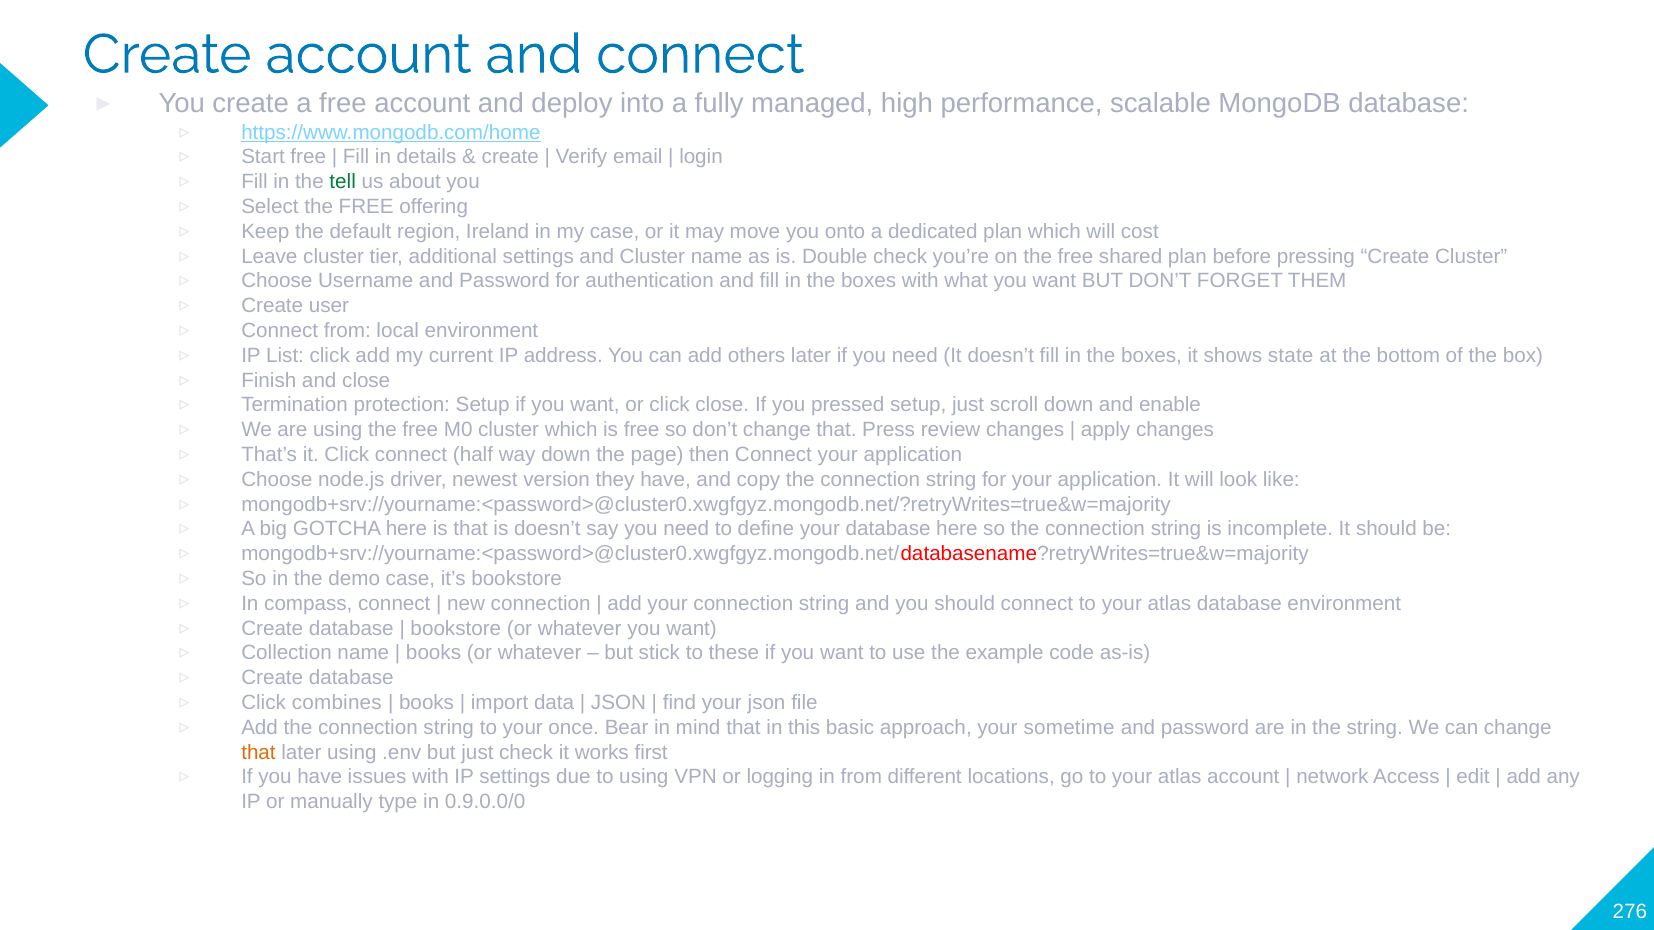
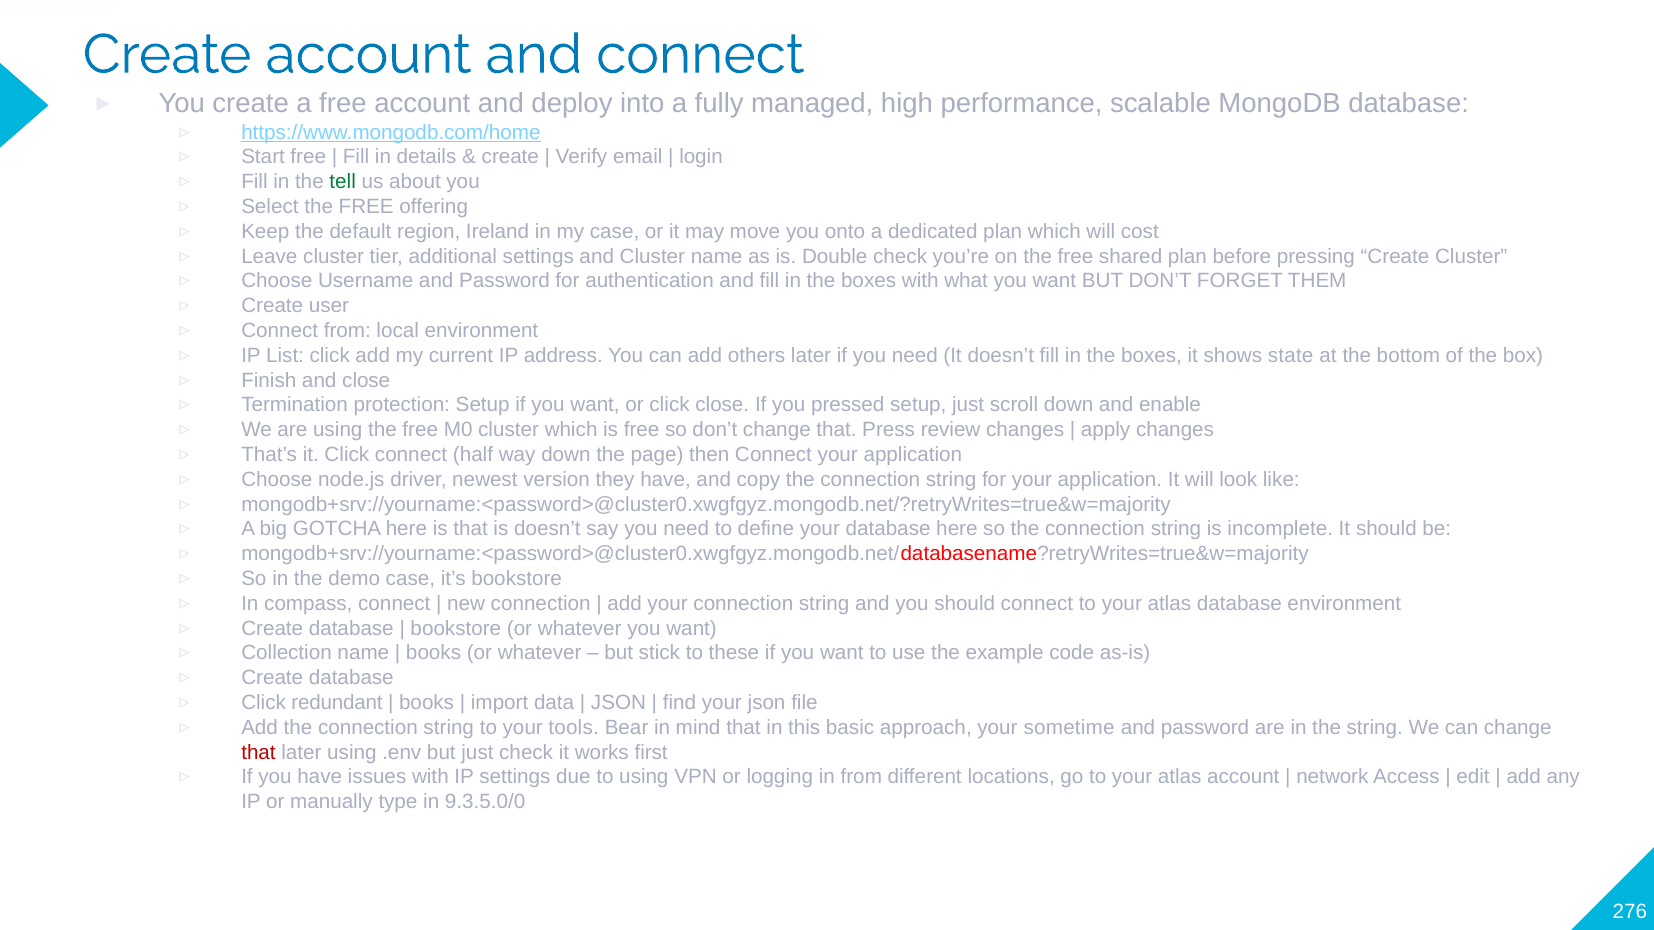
combines: combines -> redundant
once: once -> tools
that at (259, 753) colour: orange -> red
0.9.0.0/0: 0.9.0.0/0 -> 9.3.5.0/0
